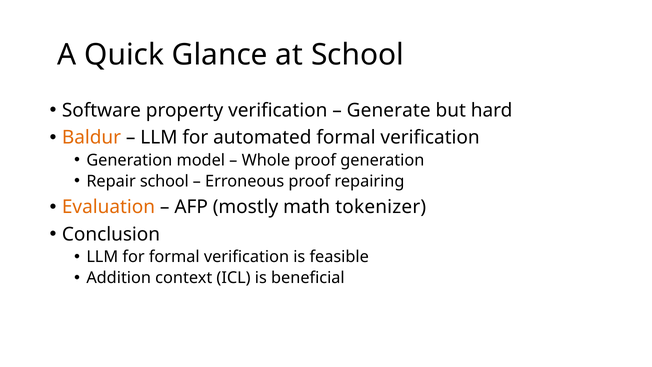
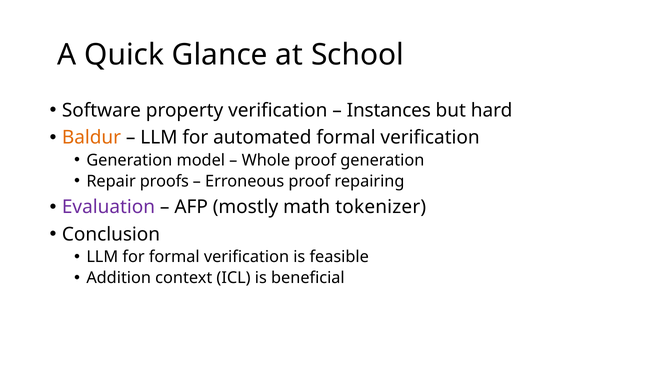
Generate: Generate -> Instances
Repair school: school -> proofs
Evaluation colour: orange -> purple
